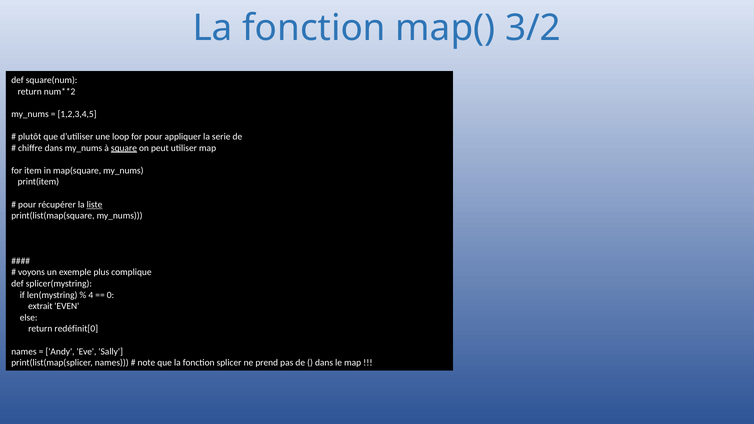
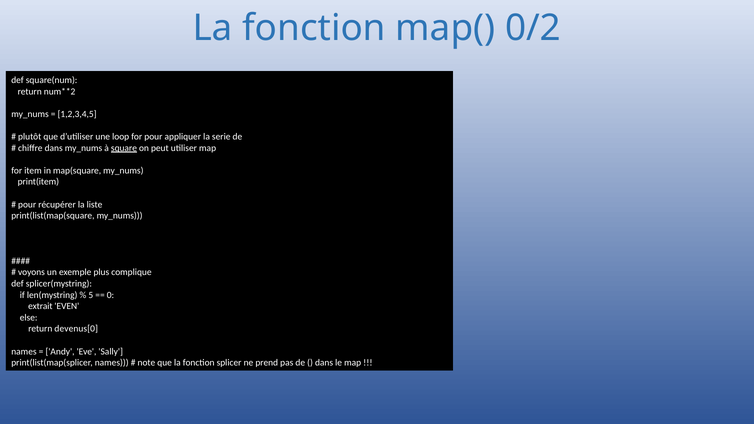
3/2: 3/2 -> 0/2
liste underline: present -> none
4: 4 -> 5
redéfinit[0: redéfinit[0 -> devenus[0
